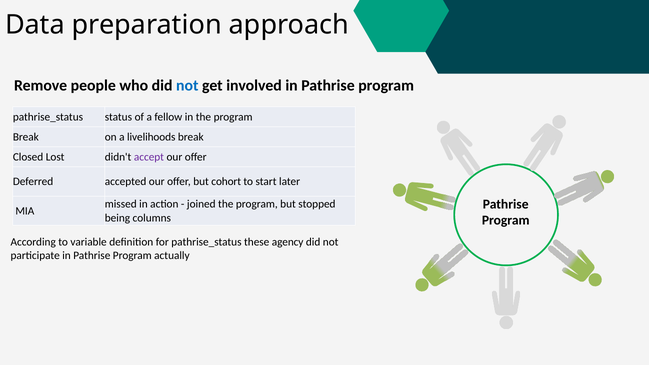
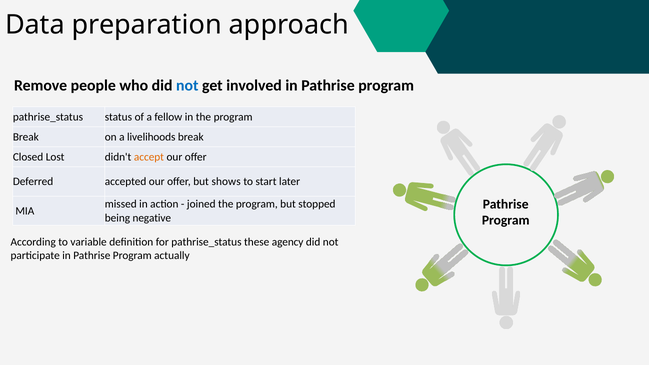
accept colour: purple -> orange
cohort: cohort -> shows
columns: columns -> negative
